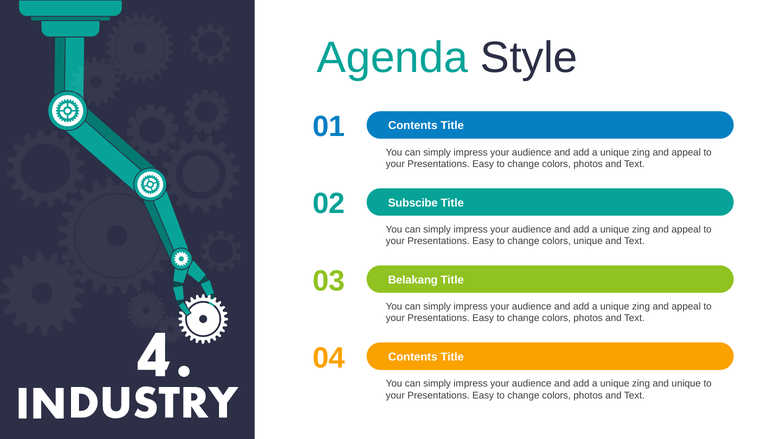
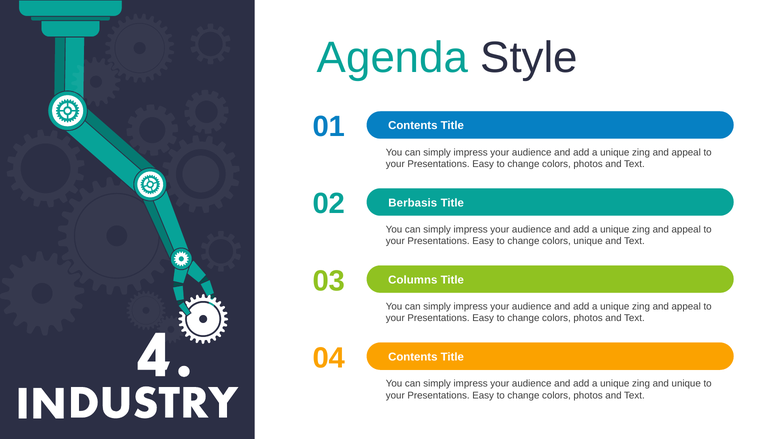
Subscibe: Subscibe -> Berbasis
Belakang: Belakang -> Columns
